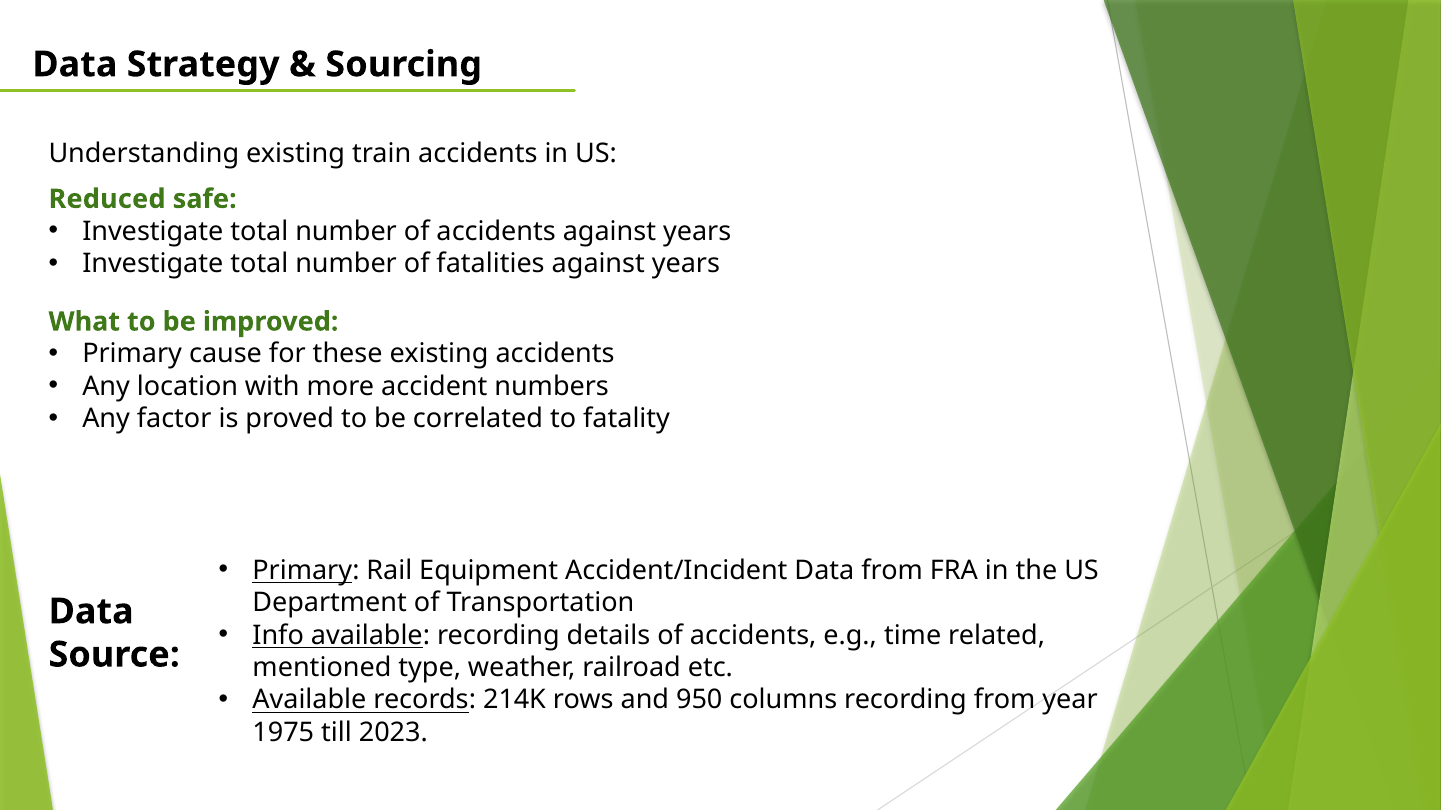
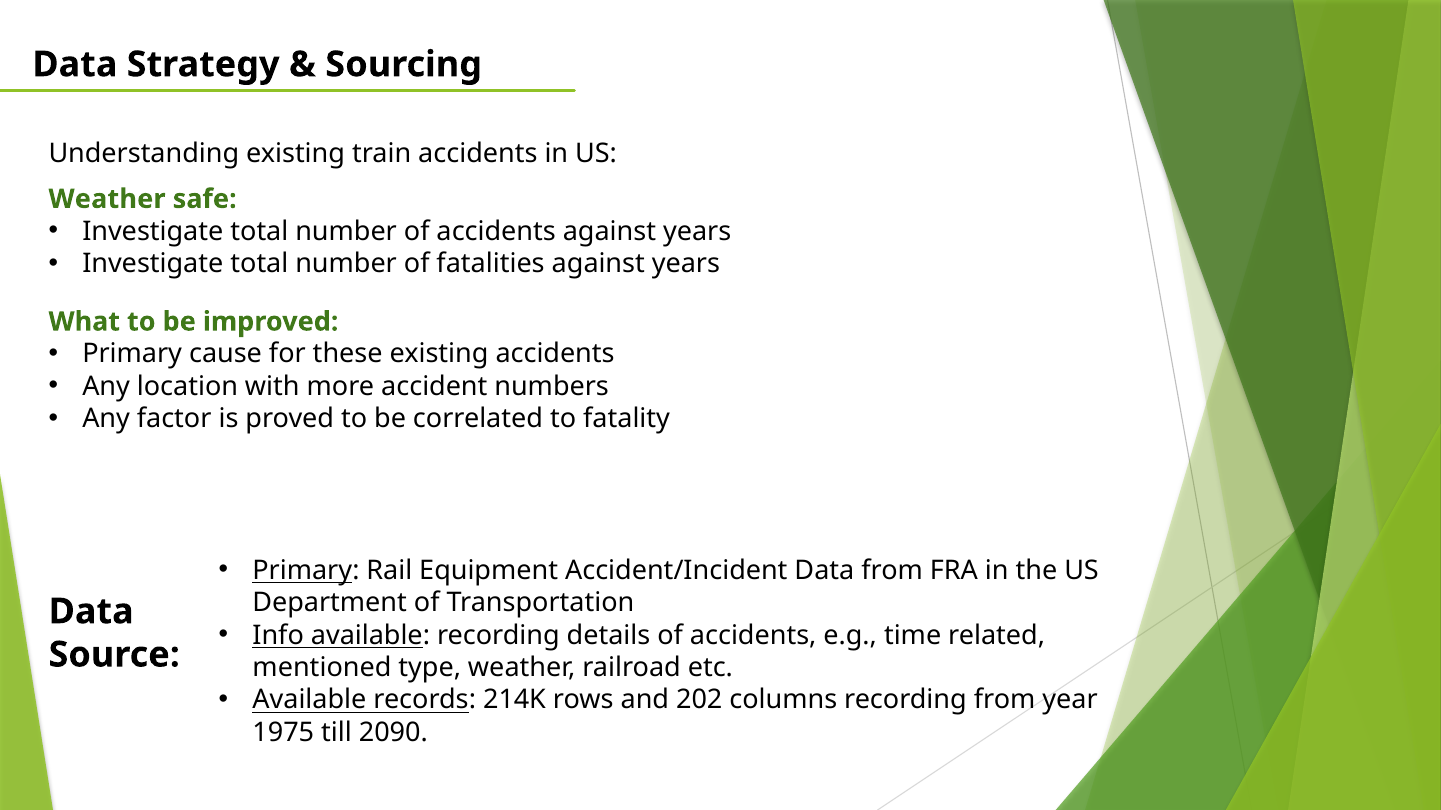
Reduced at (107, 199): Reduced -> Weather
950: 950 -> 202
2023: 2023 -> 2090
